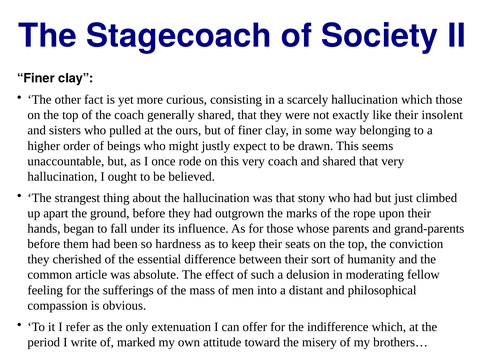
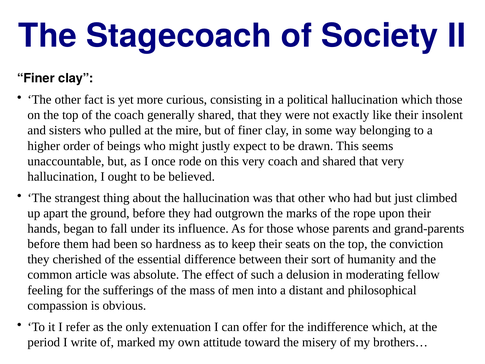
scarcely: scarcely -> political
ours: ours -> mire
that stony: stony -> other
